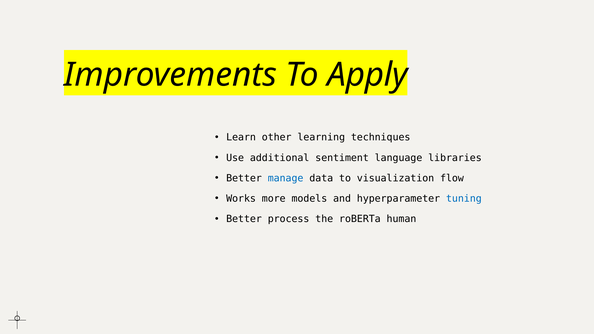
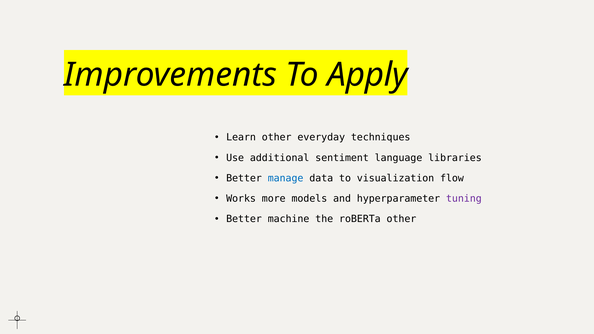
learning: learning -> everyday
tuning colour: blue -> purple
process: process -> machine
roBERTa human: human -> other
